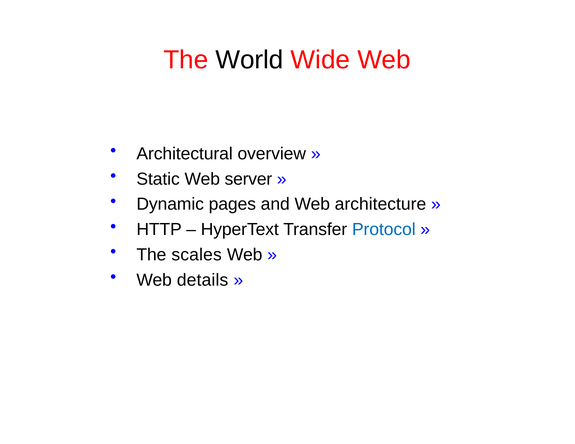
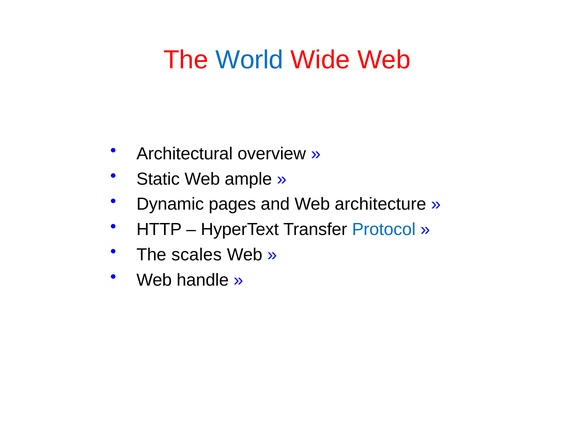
World colour: black -> blue
server: server -> ample
details: details -> handle
